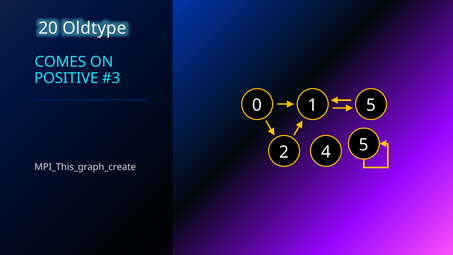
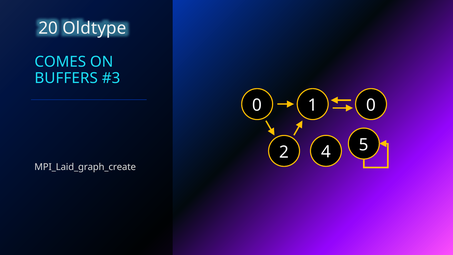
POSITIVE: POSITIVE -> BUFFERS
1 5: 5 -> 0
MPI_This_graph_create: MPI_This_graph_create -> MPI_Laid_graph_create
